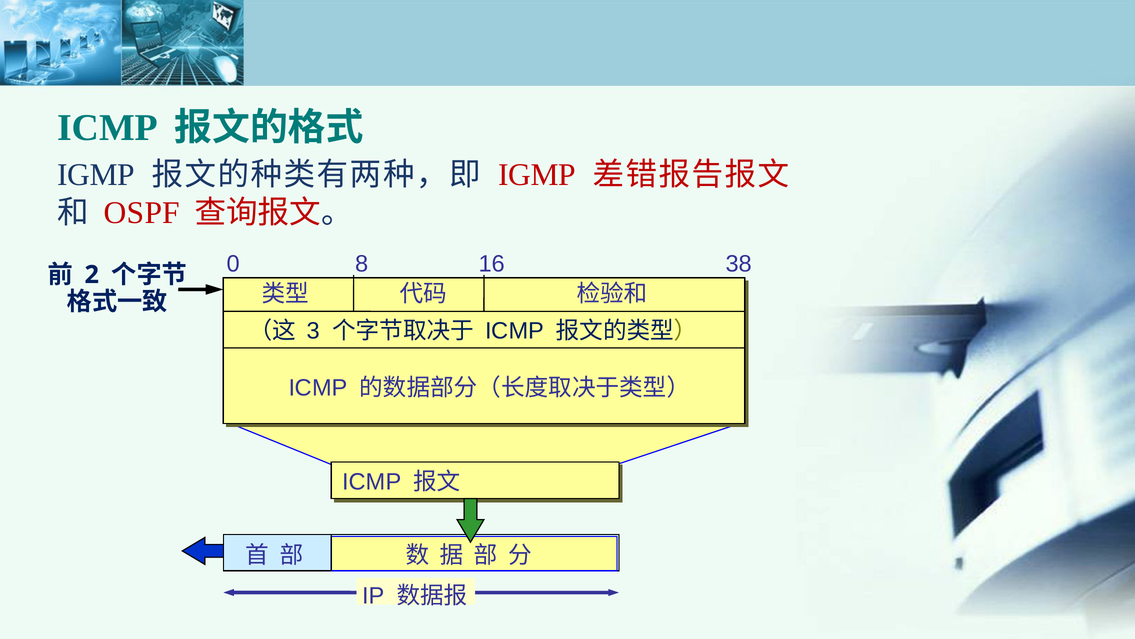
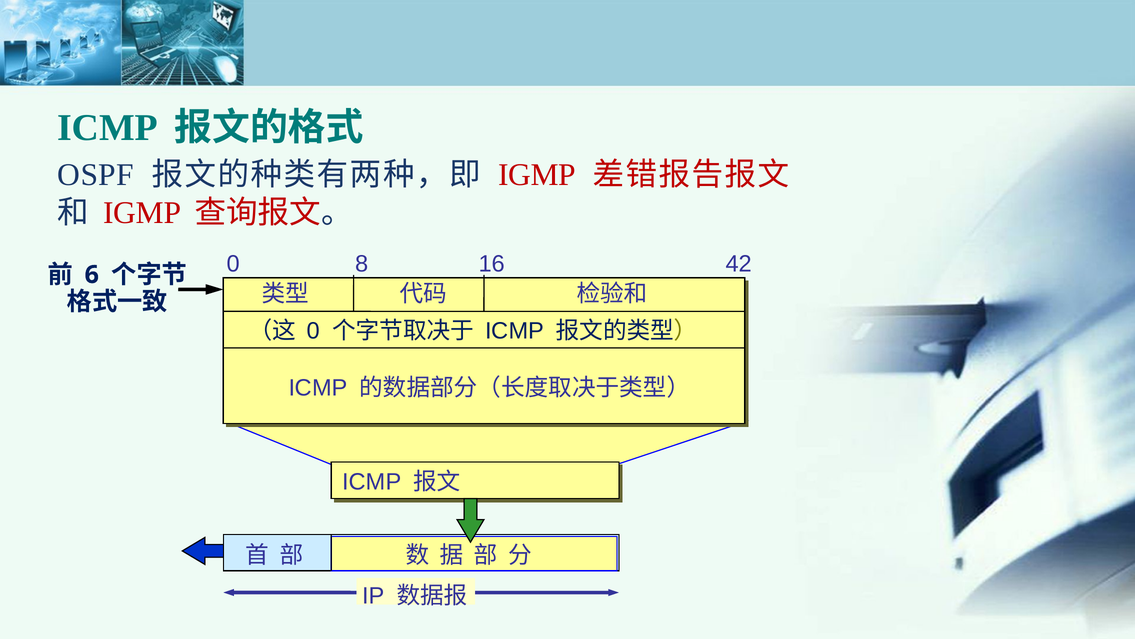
IGMP at (96, 175): IGMP -> OSPF
OSPF at (142, 213): OSPF -> IGMP
38: 38 -> 42
2: 2 -> 6
3 at (313, 331): 3 -> 0
